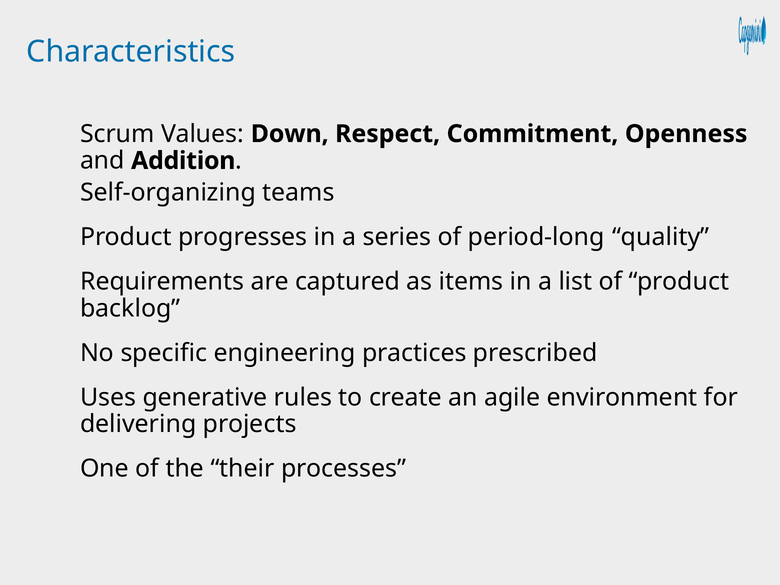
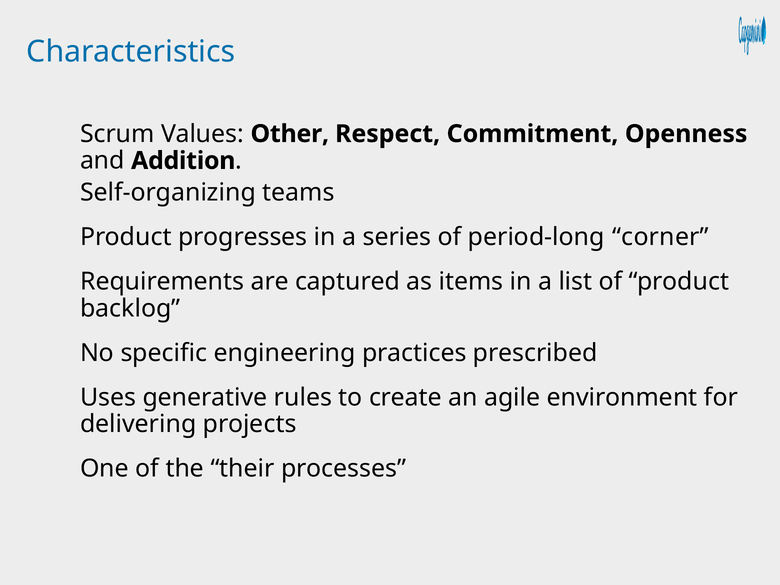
Down: Down -> Other
quality: quality -> corner
